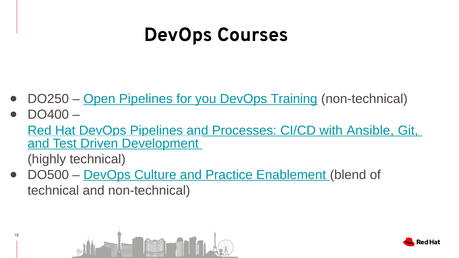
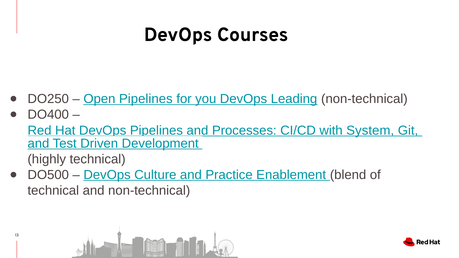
Training: Training -> Leading
Ansible: Ansible -> System
